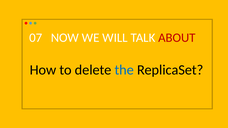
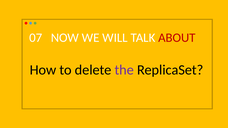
the colour: blue -> purple
